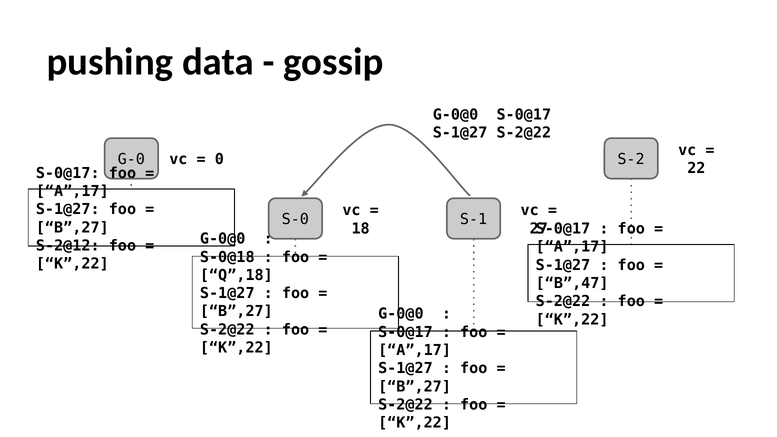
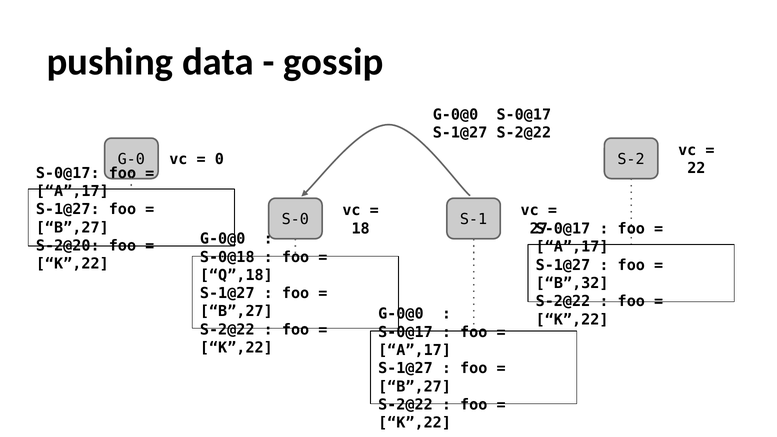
S-2@12: S-2@12 -> S-2@20
B”,47: B”,47 -> B”,32
